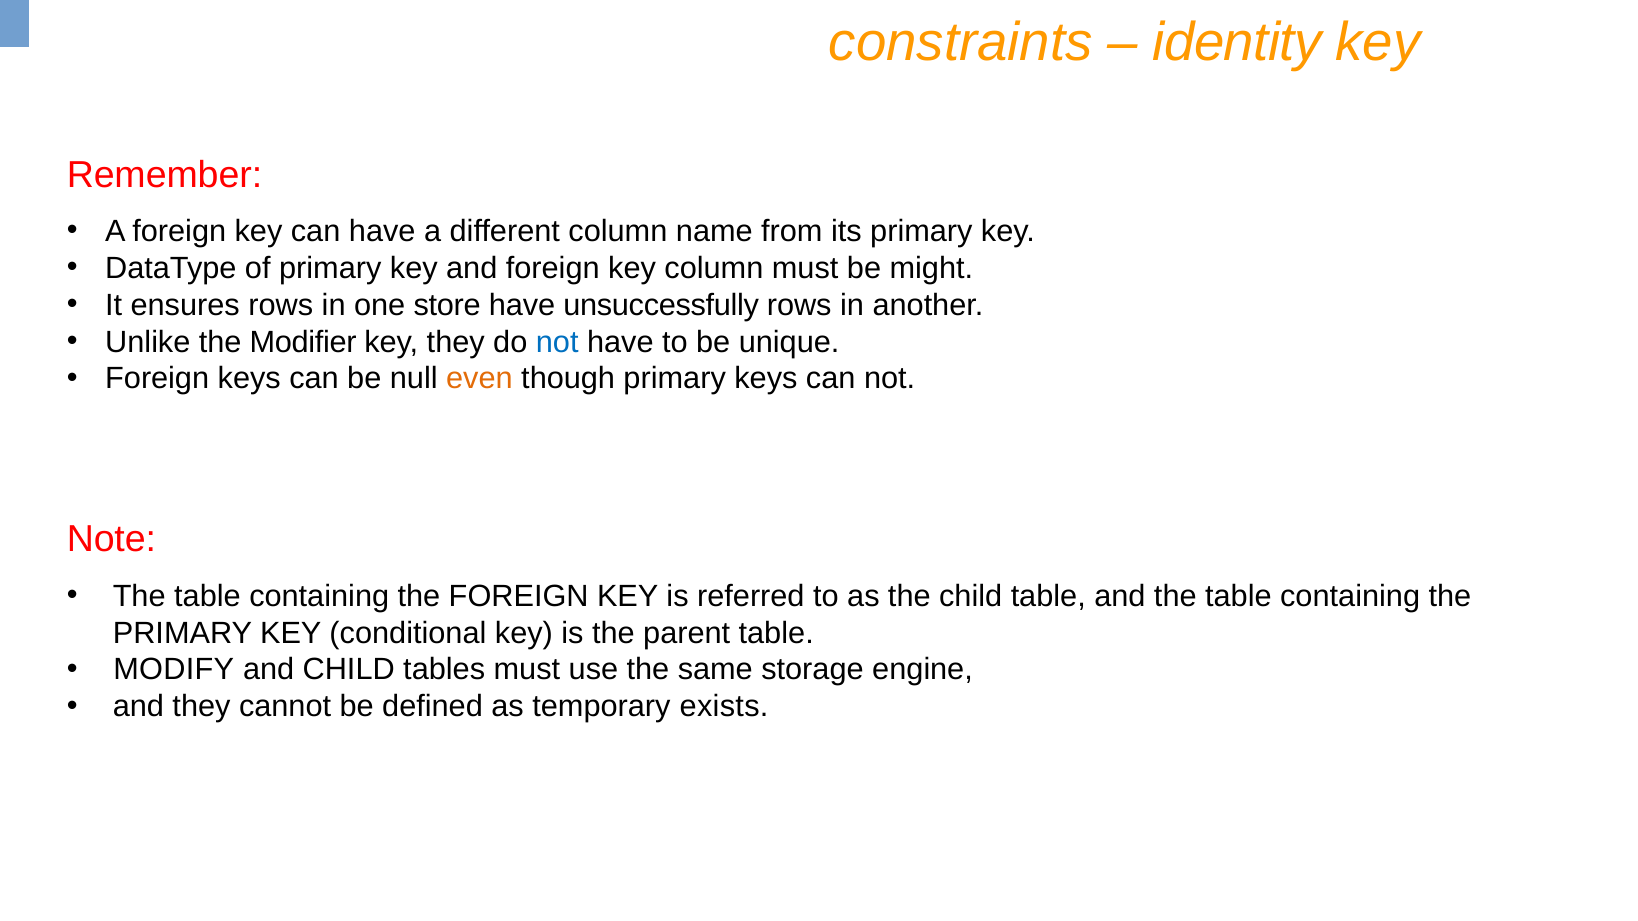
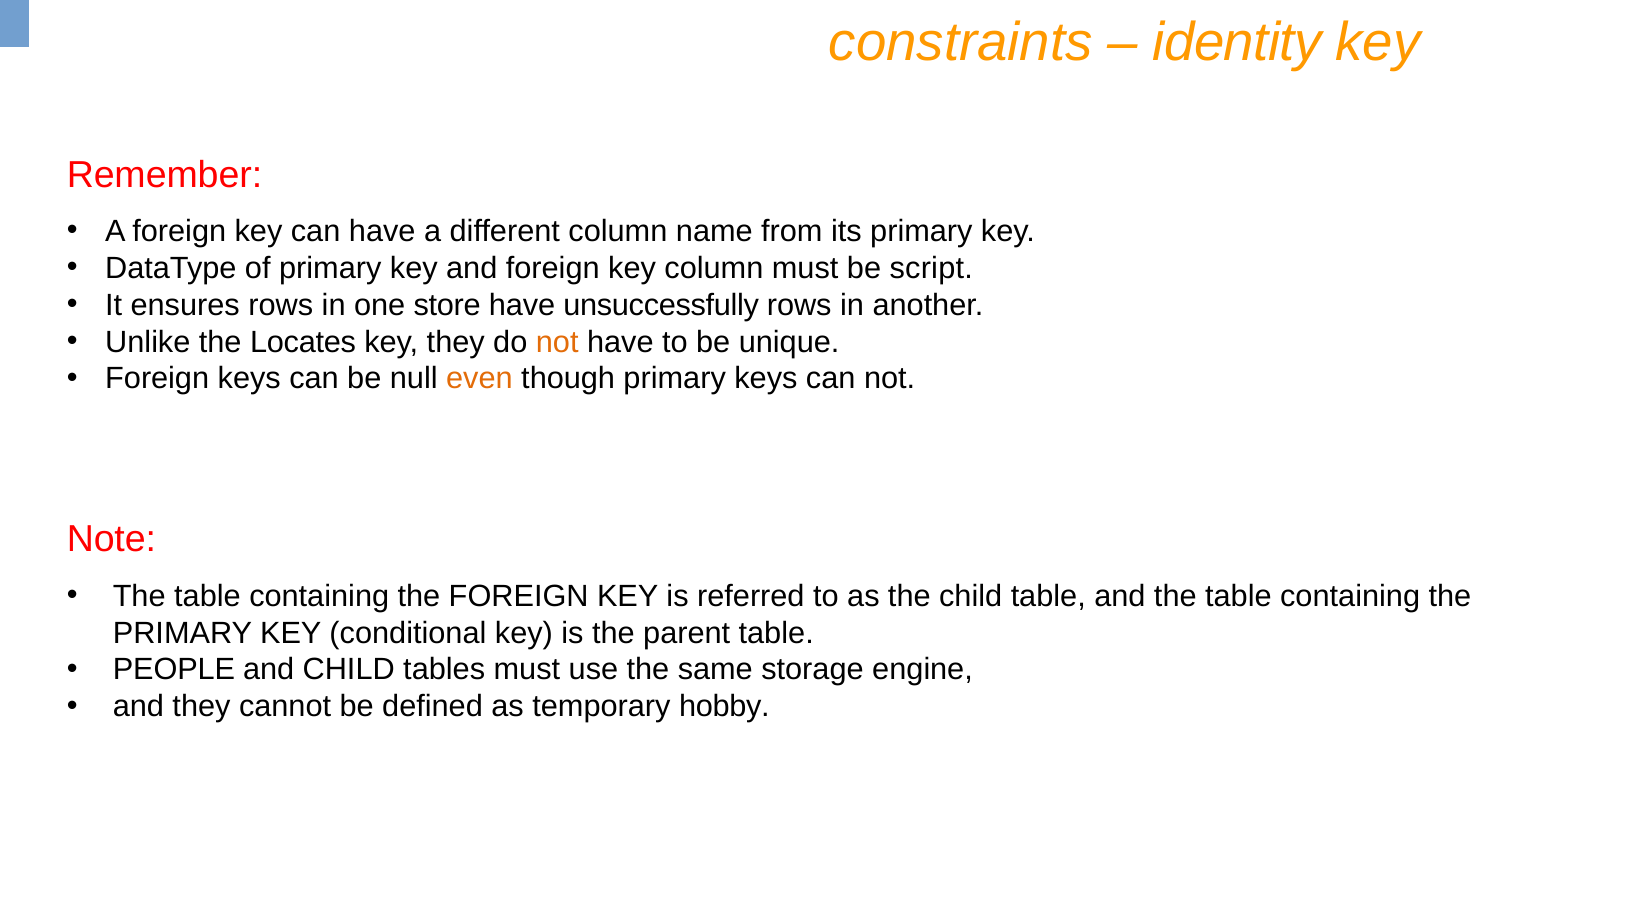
might: might -> script
Modifier: Modifier -> Locates
not at (557, 342) colour: blue -> orange
MODIFY: MODIFY -> PEOPLE
exists: exists -> hobby
